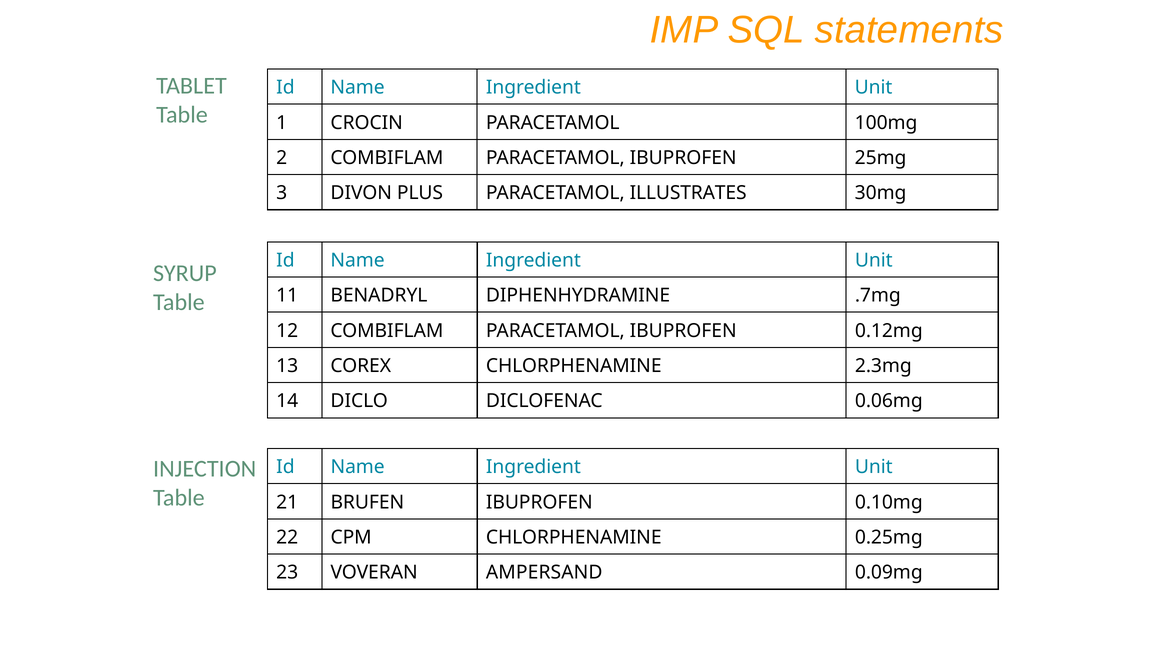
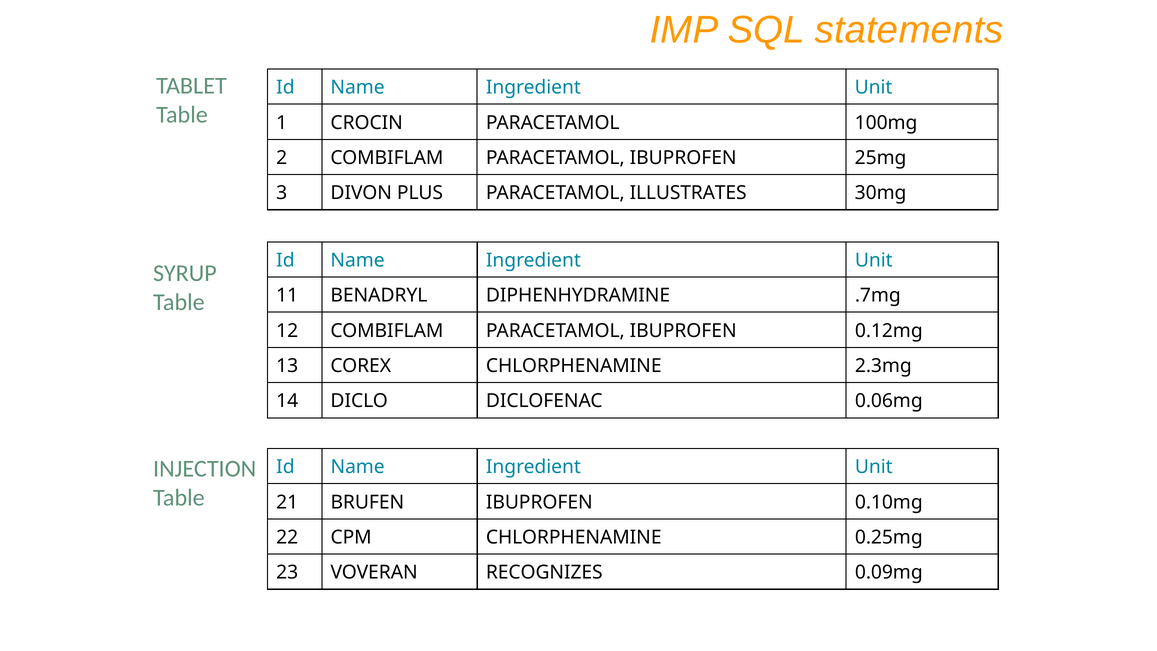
AMPERSAND: AMPERSAND -> RECOGNIZES
